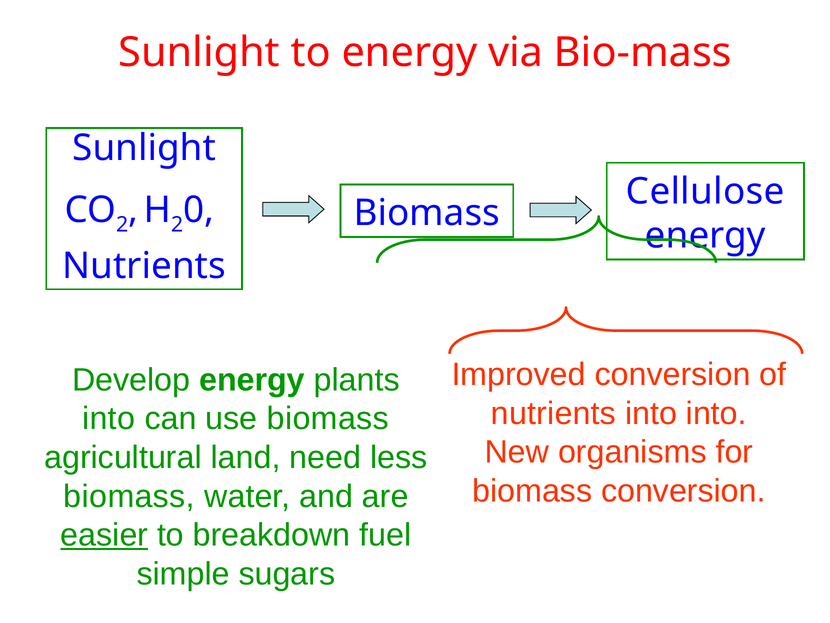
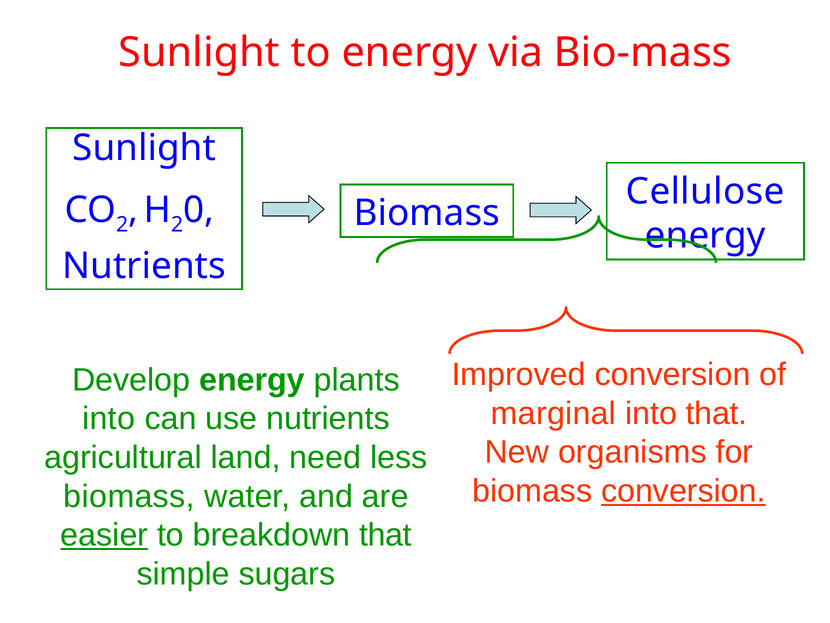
nutrients at (553, 413): nutrients -> marginal
into into: into -> that
use biomass: biomass -> nutrients
conversion at (683, 491) underline: none -> present
breakdown fuel: fuel -> that
